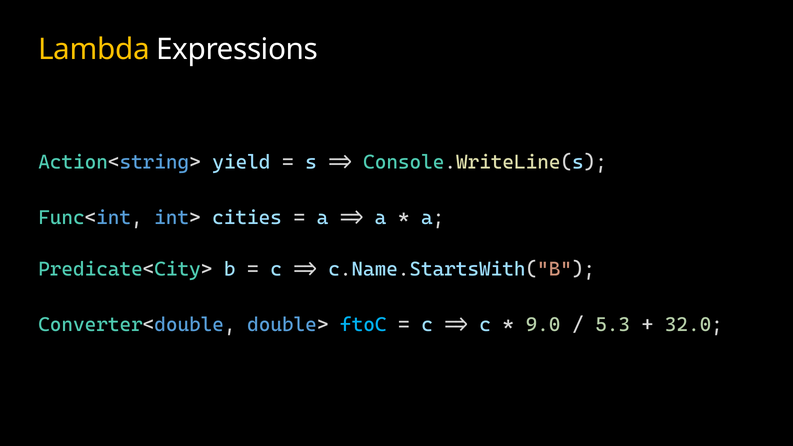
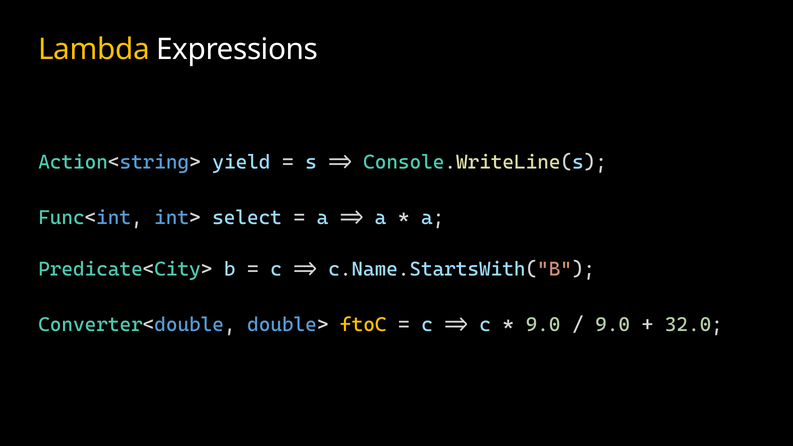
cities: cities -> select
ftoC colour: light blue -> yellow
5.3 at (613, 325): 5.3 -> 9.0
